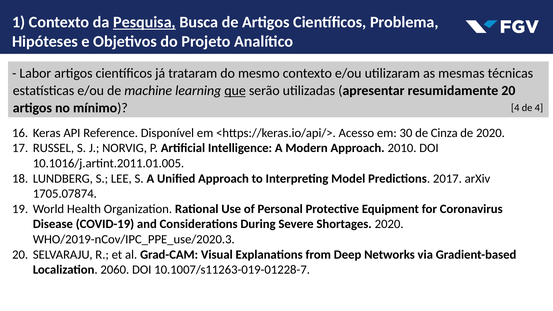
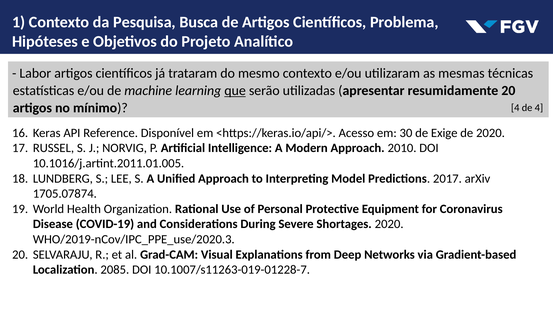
Pesquisa underline: present -> none
Cinza: Cinza -> Exige
2060: 2060 -> 2085
